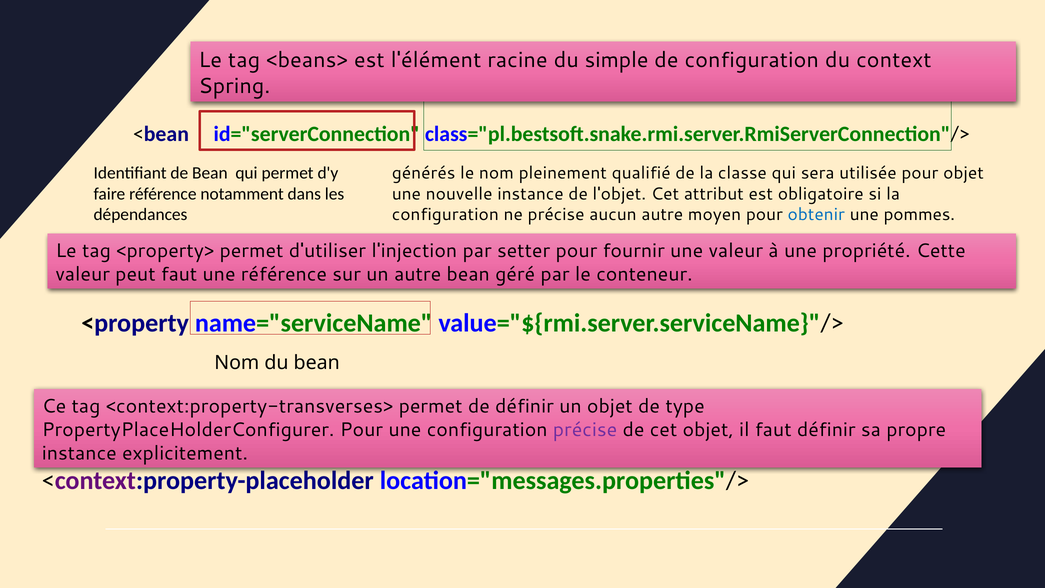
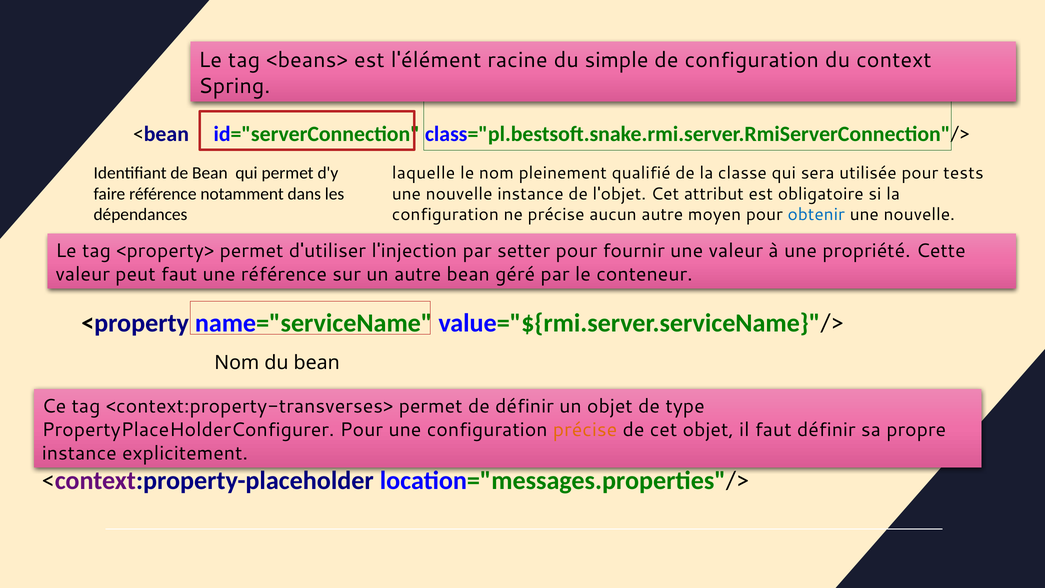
générés: générés -> laquelle
pour objet: objet -> tests
pommes at (919, 215): pommes -> nouvelle
précise at (585, 429) colour: purple -> orange
